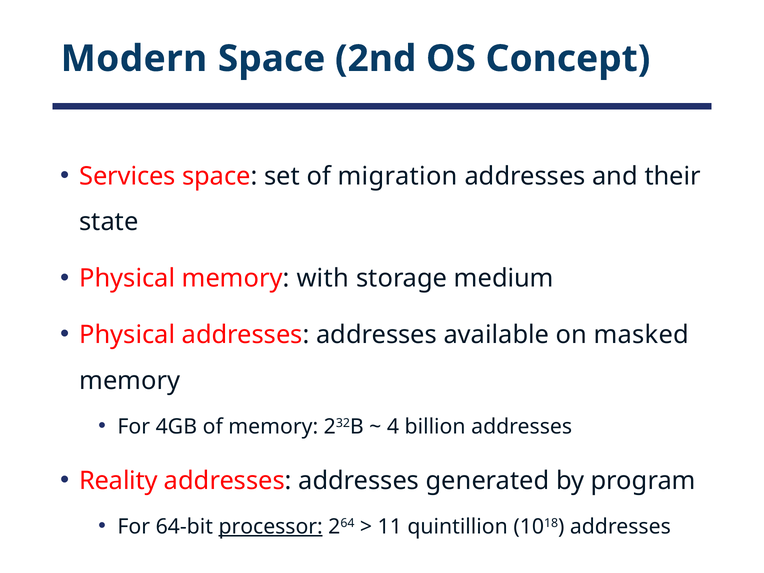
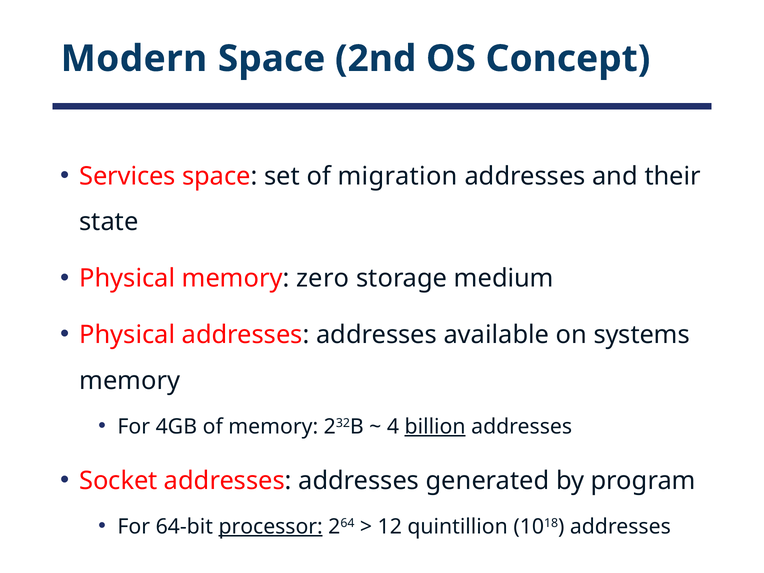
with: with -> zero
masked: masked -> systems
billion underline: none -> present
Reality: Reality -> Socket
11: 11 -> 12
